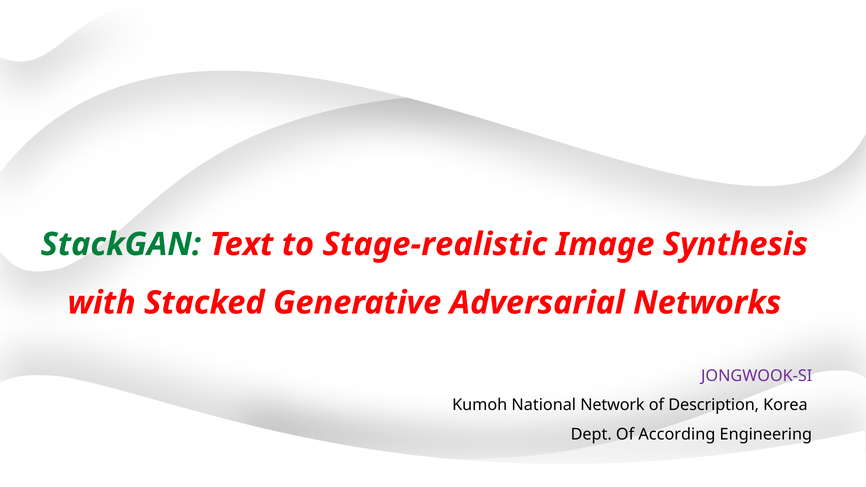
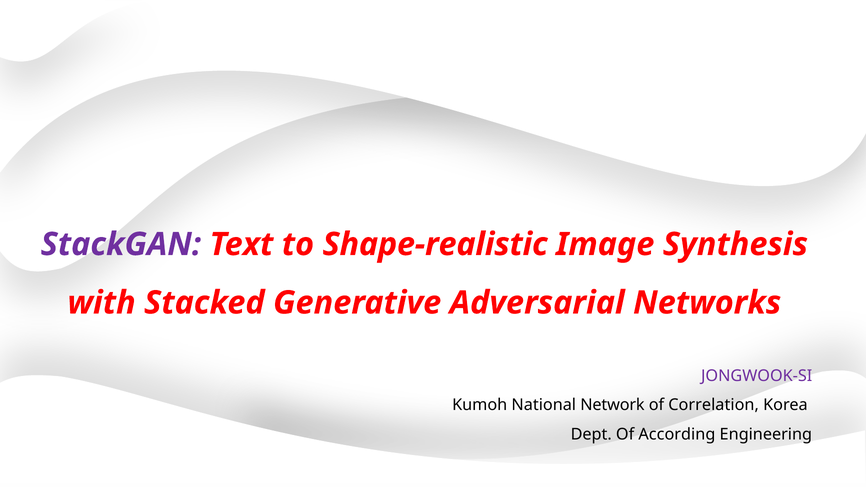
StackGAN colour: green -> purple
Stage-realistic: Stage-realistic -> Shape-realistic
Description: Description -> Correlation
